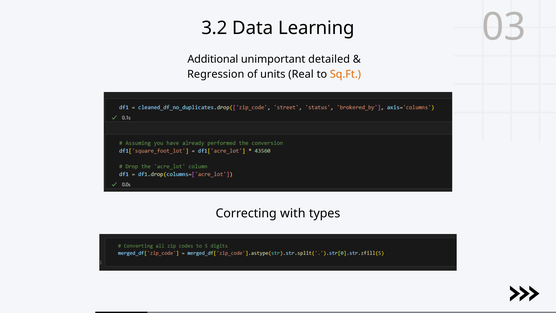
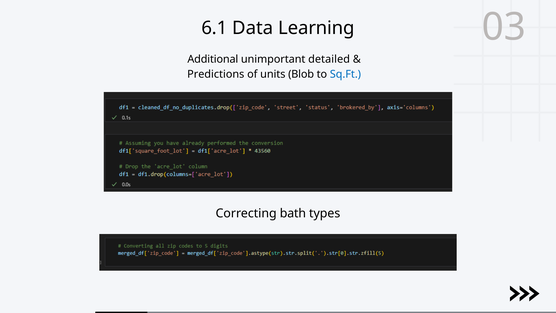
3.2: 3.2 -> 6.1
Regression: Regression -> Predictions
Real: Real -> Blob
Sq.Ft colour: orange -> blue
with: with -> bath
